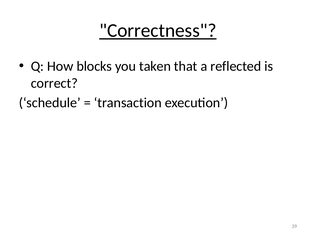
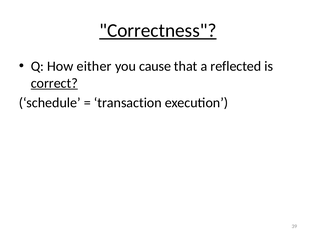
blocks: blocks -> either
taken: taken -> cause
correct underline: none -> present
